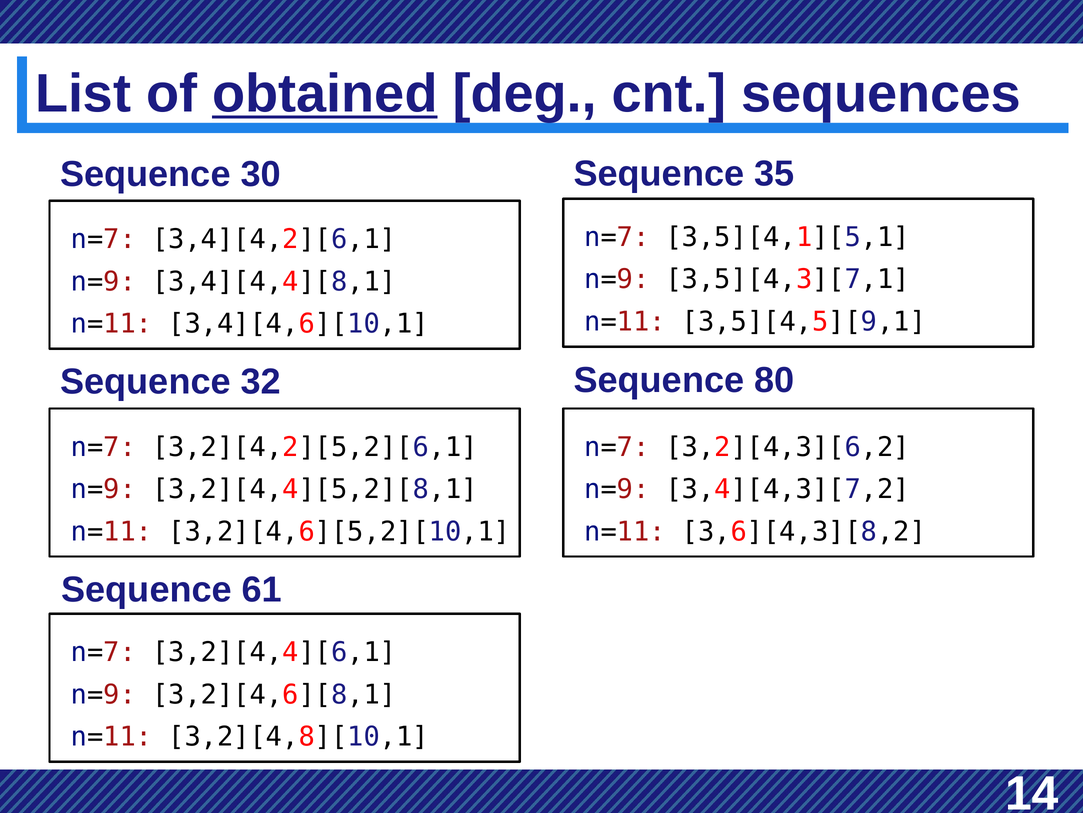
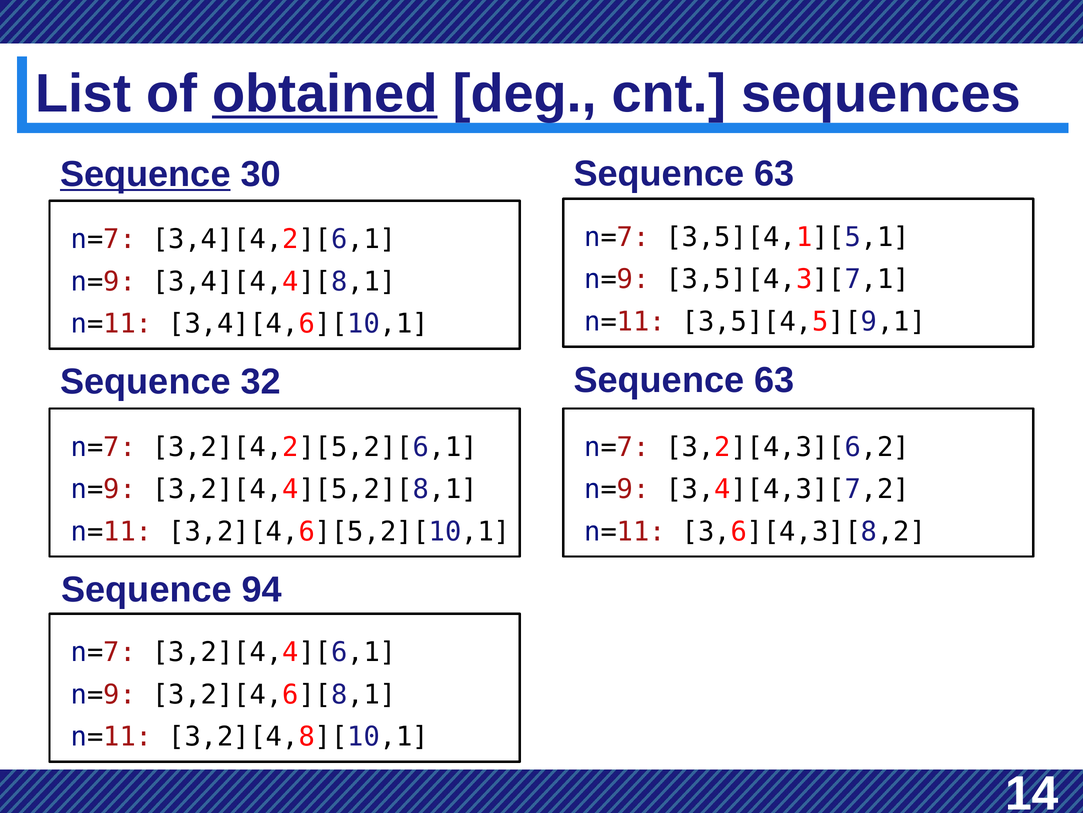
Sequence at (145, 174) underline: none -> present
30 Sequence 35: 35 -> 63
80 at (774, 380): 80 -> 63
61: 61 -> 94
